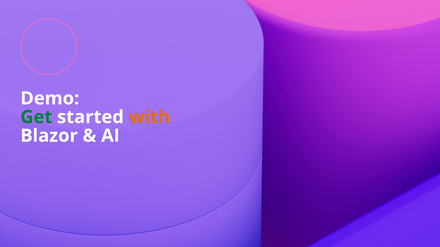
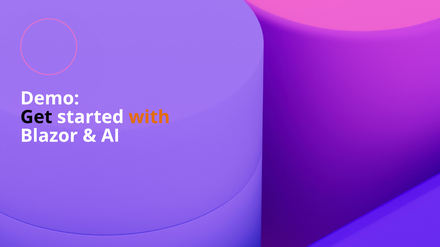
Get colour: green -> black
